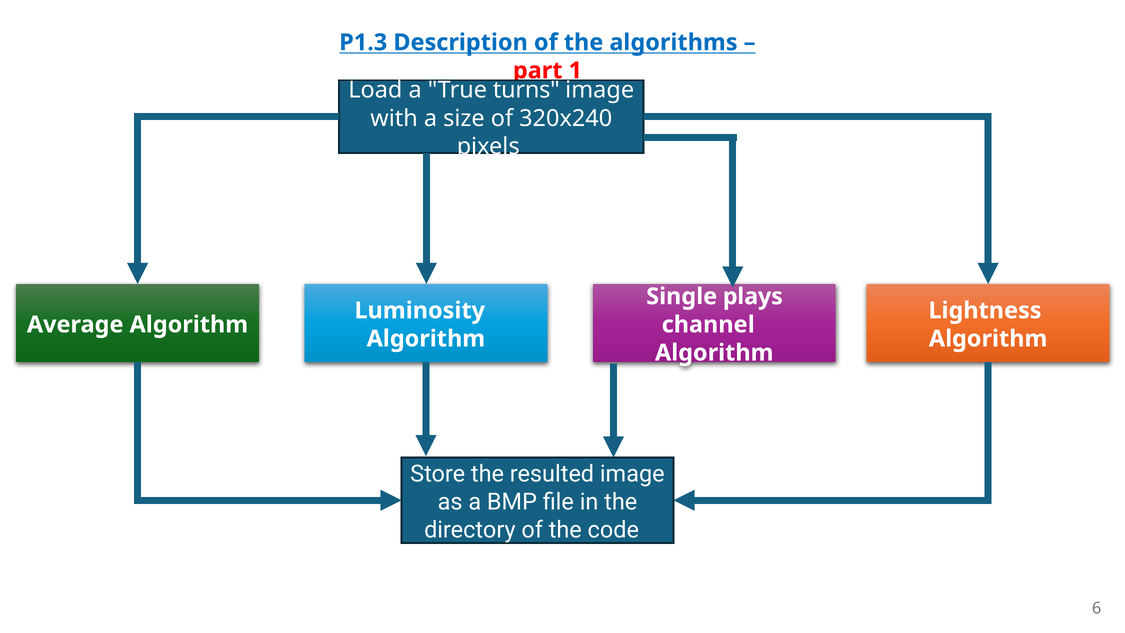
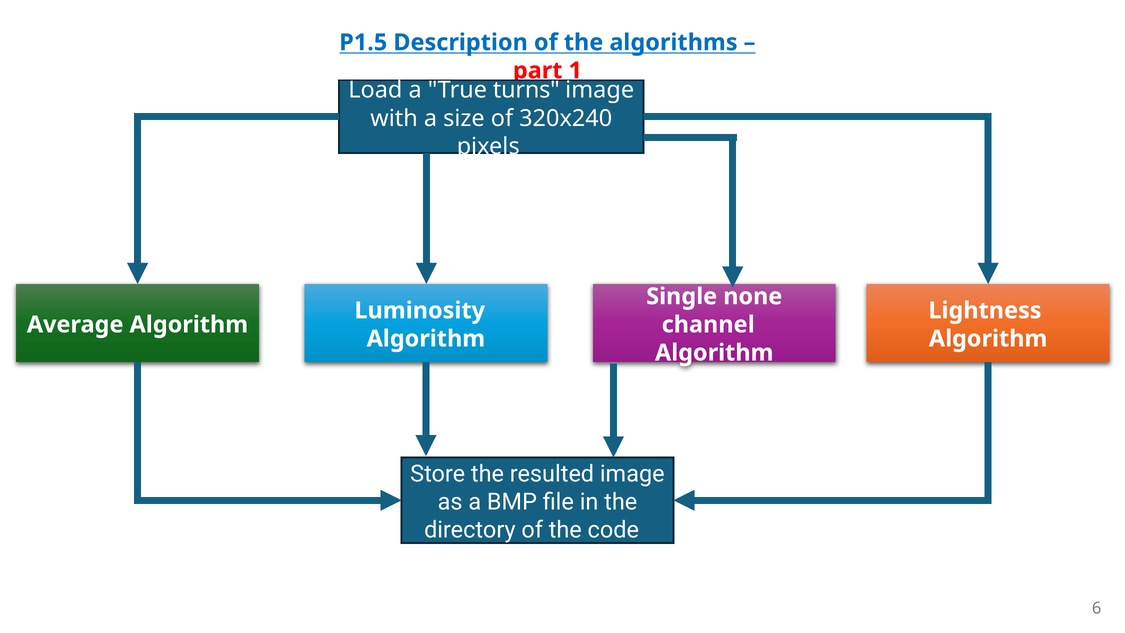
P1.3: P1.3 -> P1.5
plays: plays -> none
